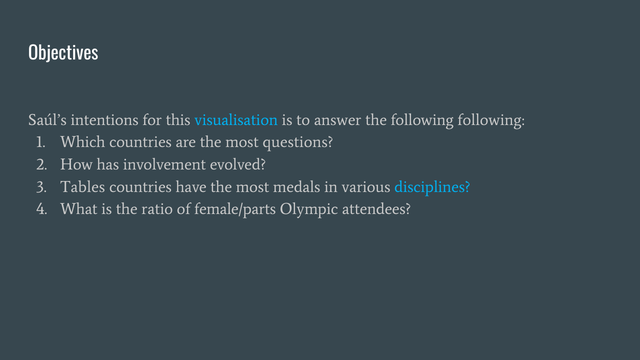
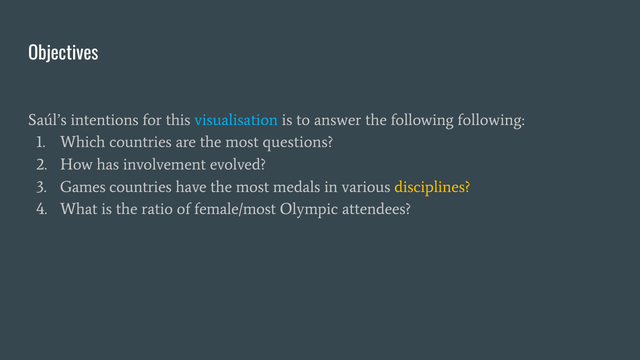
Tables: Tables -> Games
disciplines colour: light blue -> yellow
female/parts: female/parts -> female/most
